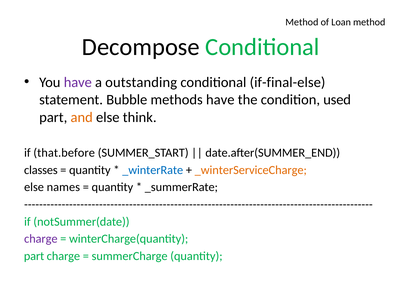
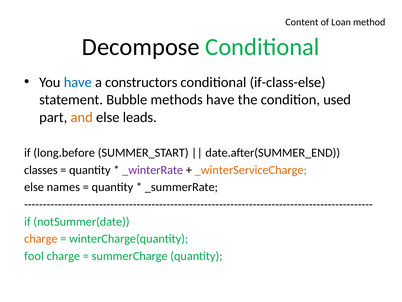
Method at (302, 22): Method -> Content
have at (78, 82) colour: purple -> blue
outstanding: outstanding -> constructors
if-final-else: if-final-else -> if-class-else
think: think -> leads
that.before: that.before -> long.before
_winterRate colour: blue -> purple
charge at (41, 238) colour: purple -> orange
part at (34, 256): part -> fool
